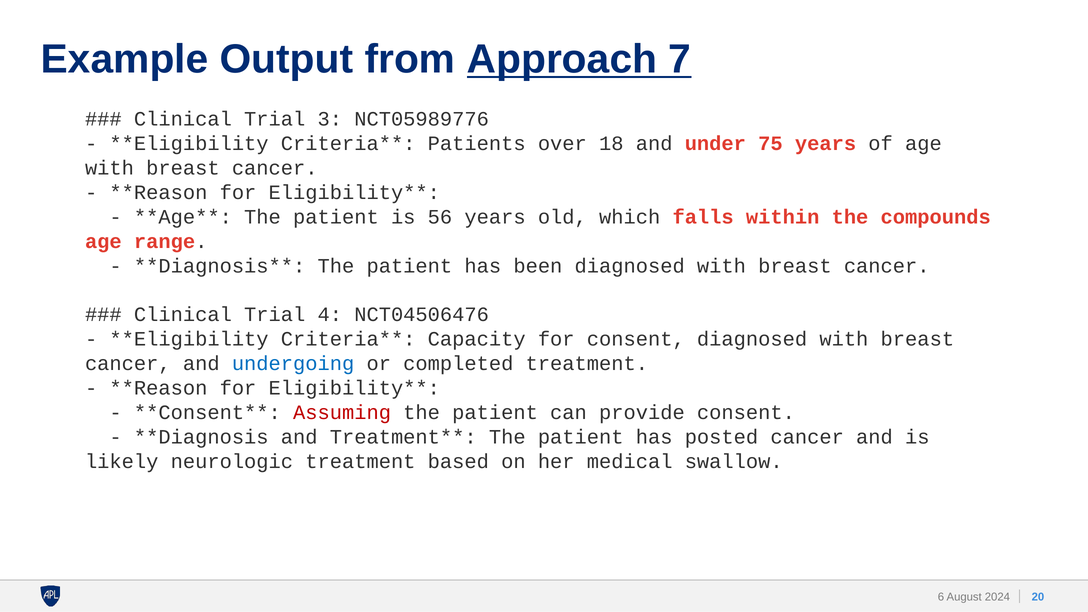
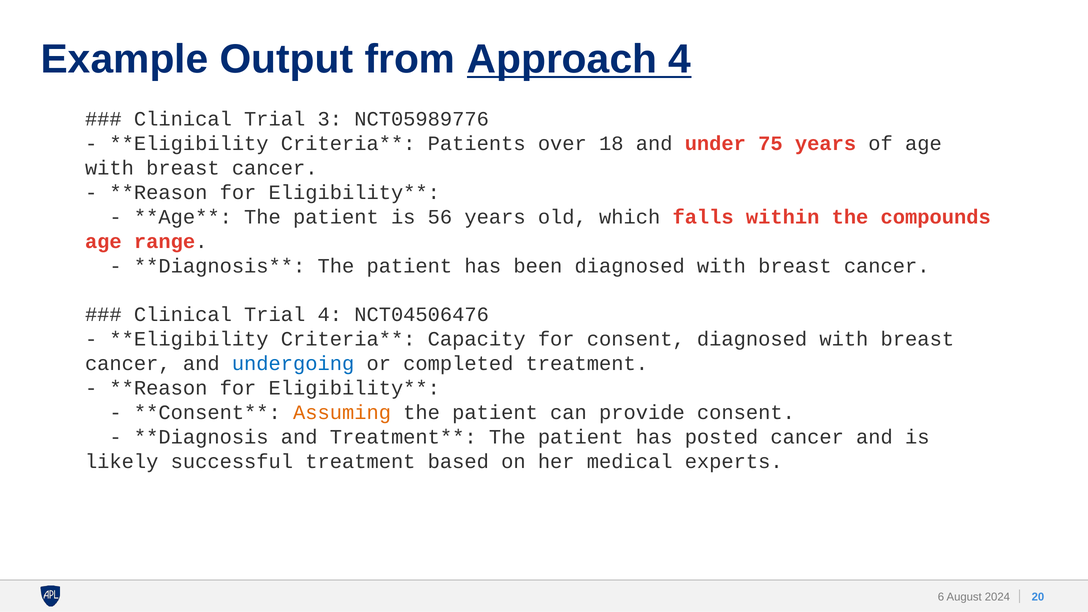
Approach 7: 7 -> 4
Assuming colour: red -> orange
neurologic: neurologic -> successful
swallow: swallow -> experts
